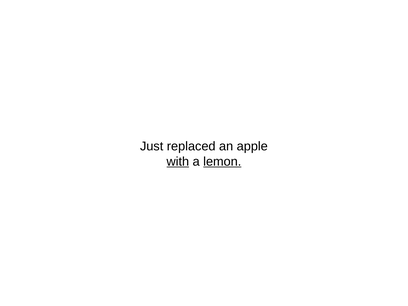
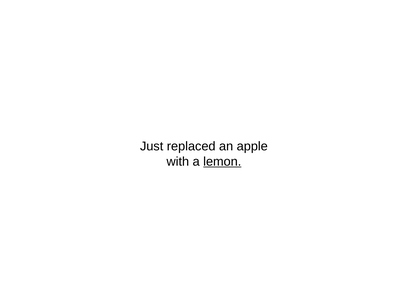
with underline: present -> none
